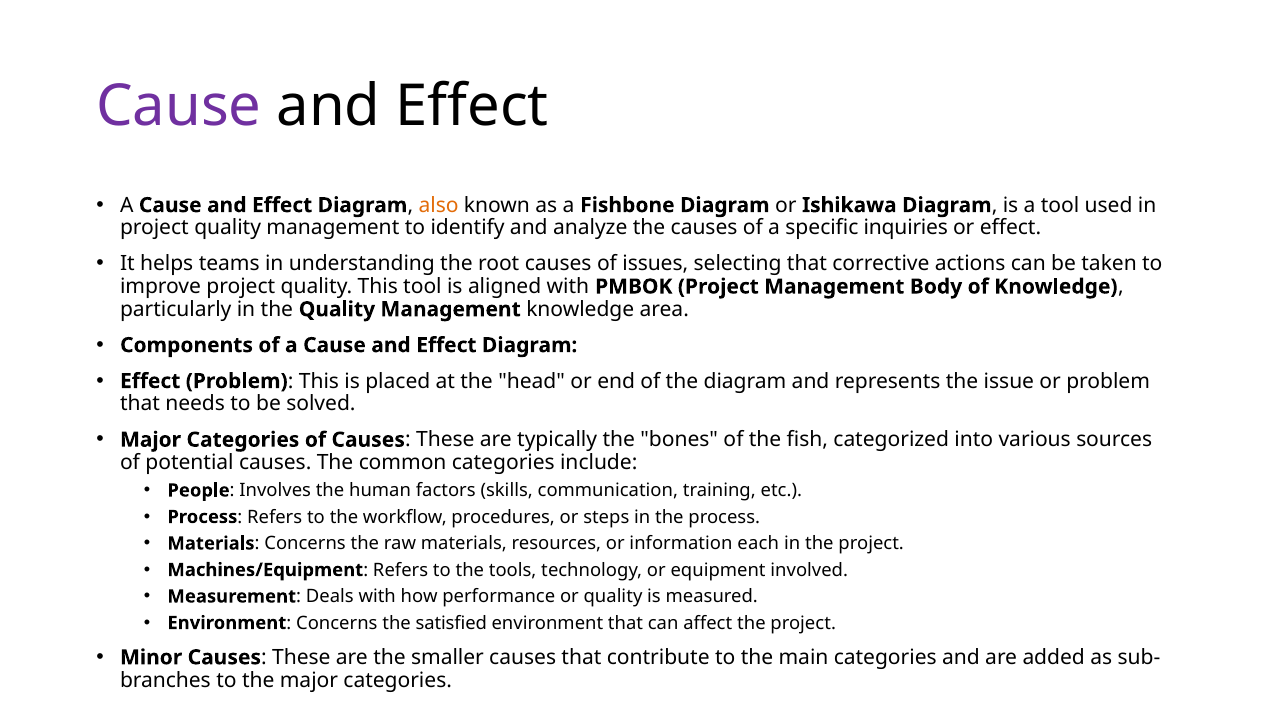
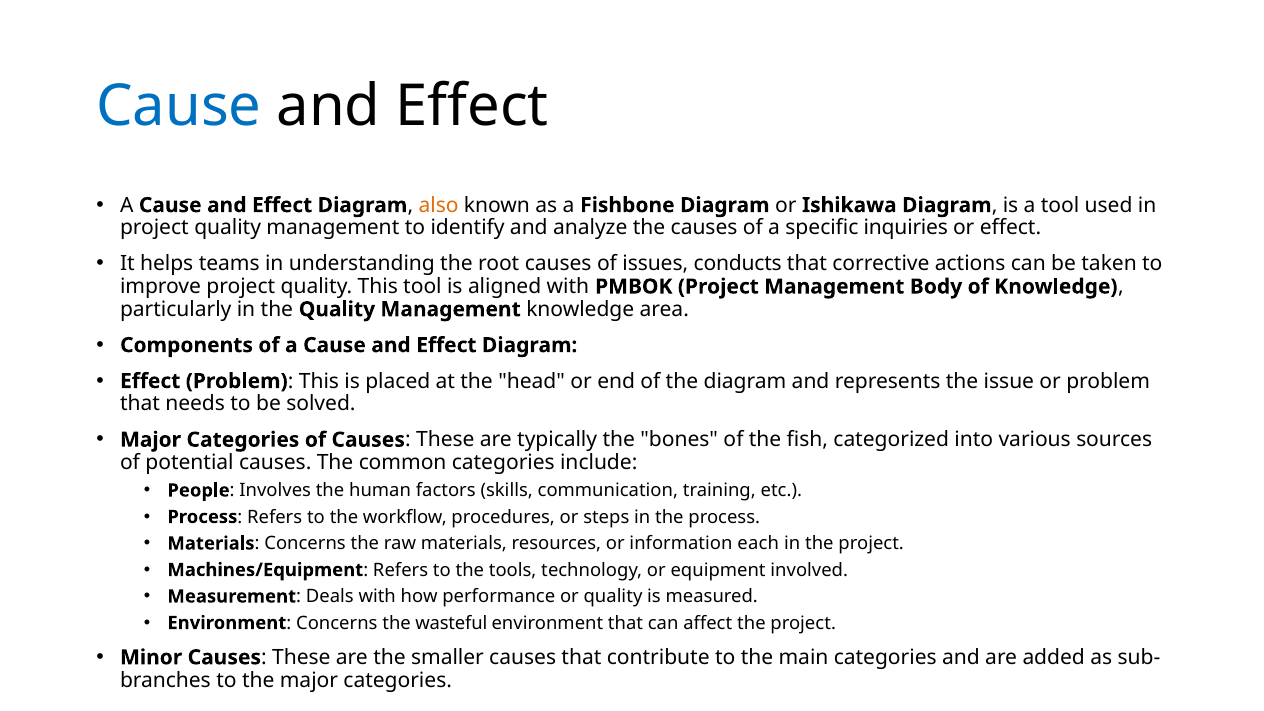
Cause at (179, 106) colour: purple -> blue
selecting: selecting -> conducts
satisfied: satisfied -> wasteful
